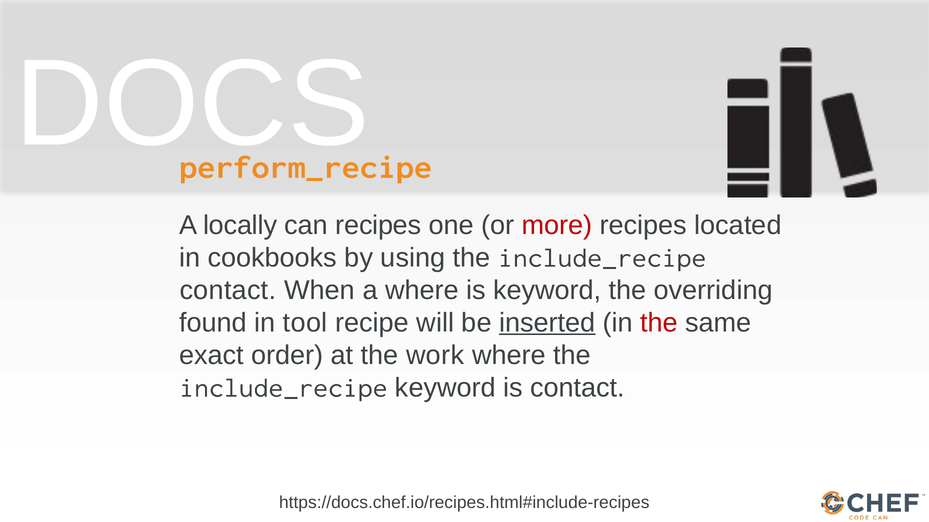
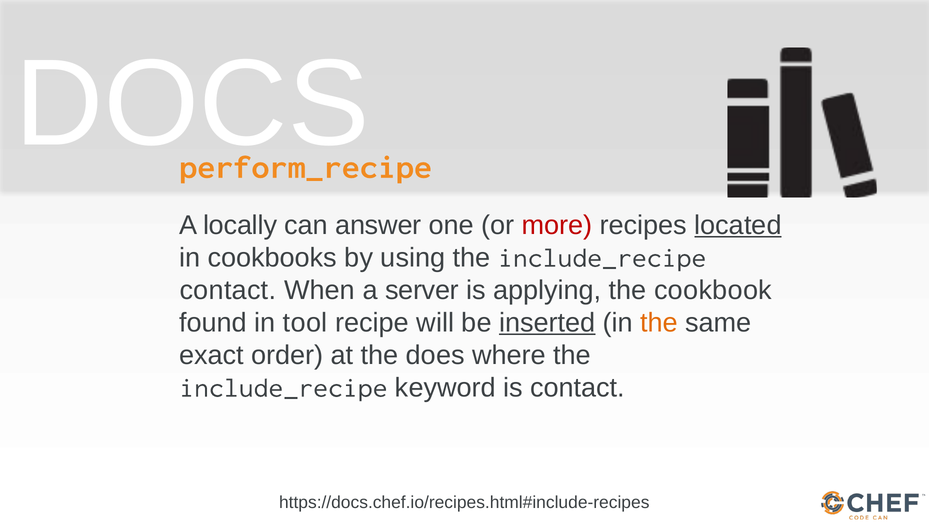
can recipes: recipes -> answer
located underline: none -> present
a where: where -> server
is keyword: keyword -> applying
overriding: overriding -> cookbook
the at (659, 323) colour: red -> orange
work: work -> does
